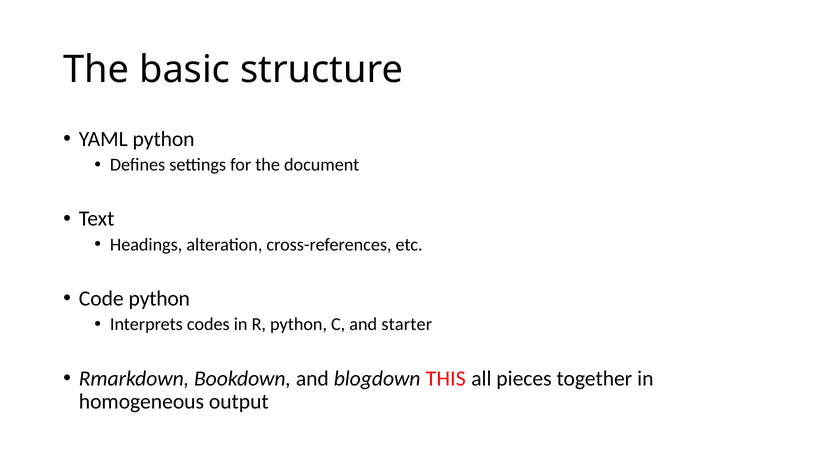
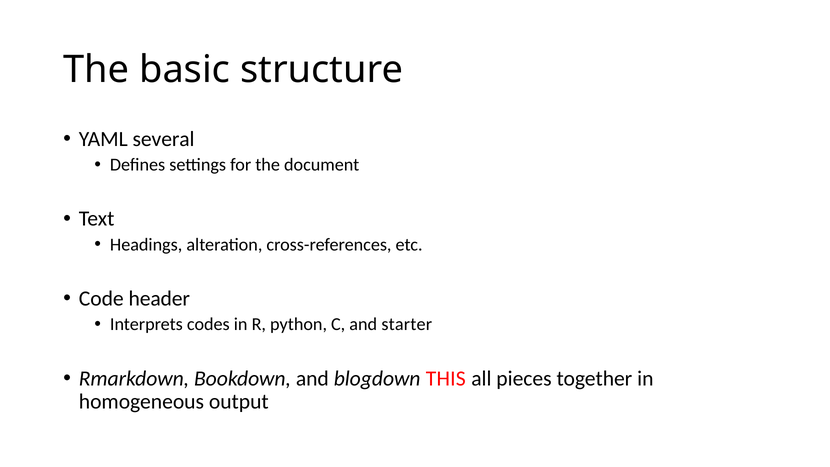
YAML python: python -> several
Code python: python -> header
